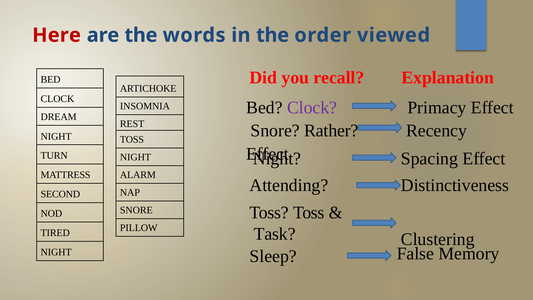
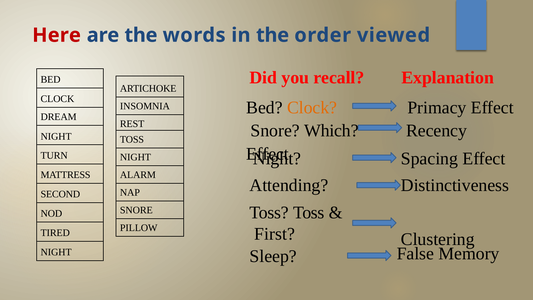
Clock at (312, 107) colour: purple -> orange
Rather: Rather -> Which
Task: Task -> First
